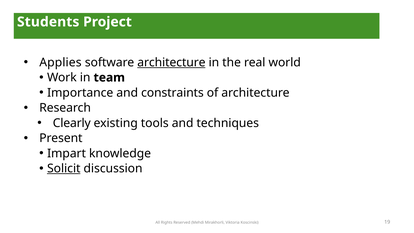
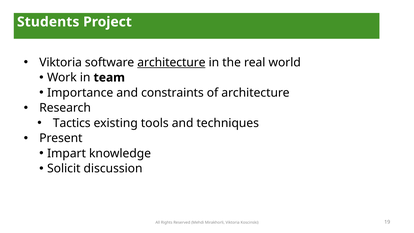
Applies at (60, 62): Applies -> Viktoria
Clearly: Clearly -> Tactics
Solicit underline: present -> none
